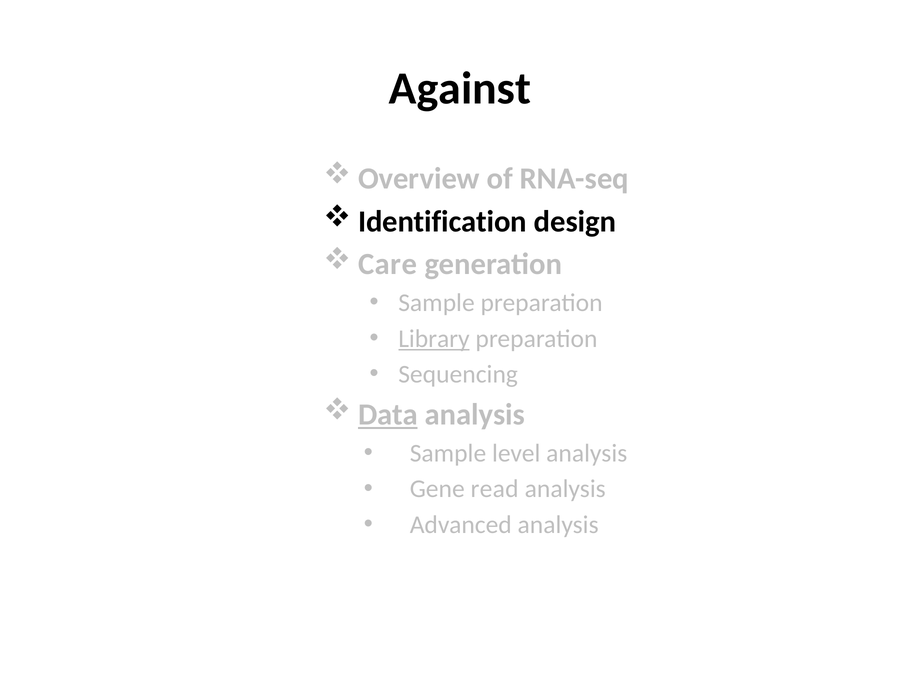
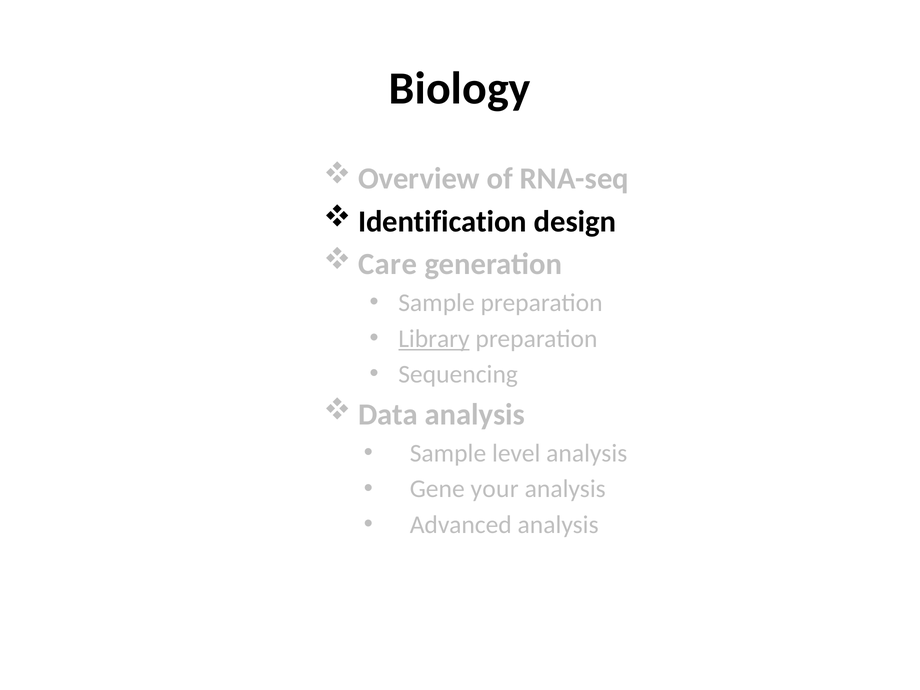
Against: Against -> Biology
Data underline: present -> none
read: read -> your
